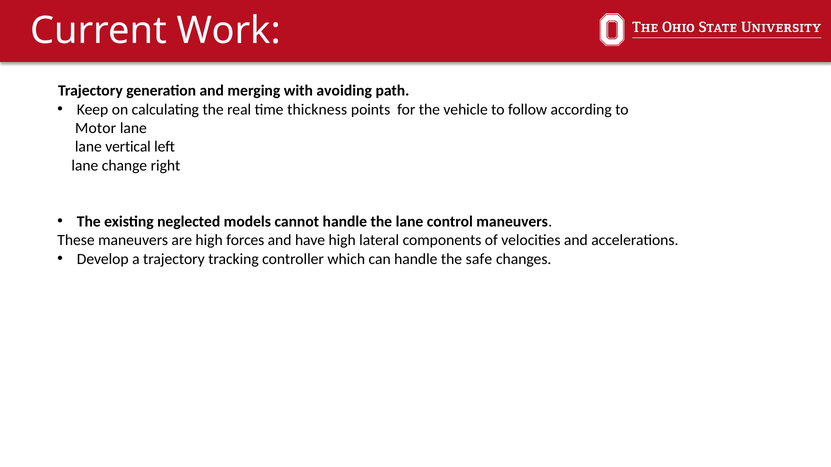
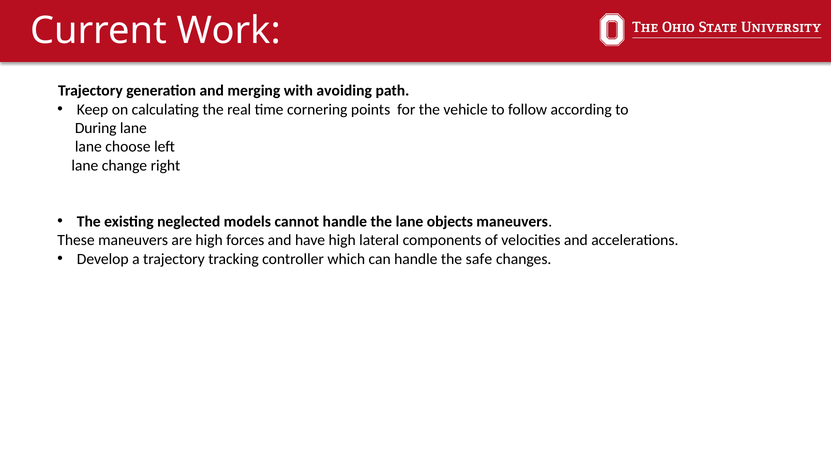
thickness: thickness -> cornering
Motor: Motor -> During
vertical: vertical -> choose
control: control -> objects
